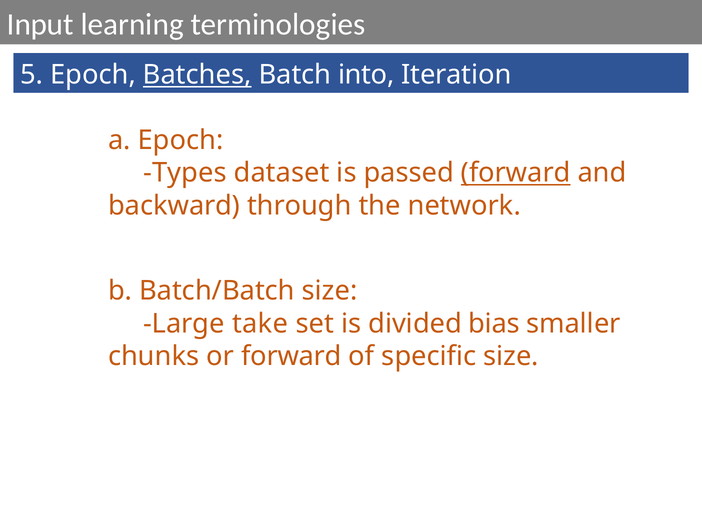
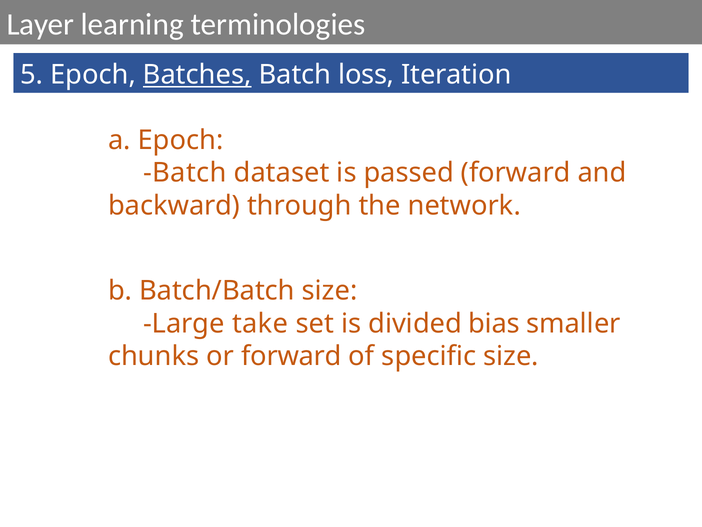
Input: Input -> Layer
into: into -> loss
Types at (185, 173): Types -> Batch
forward at (516, 173) underline: present -> none
